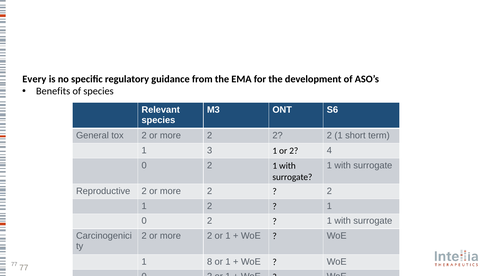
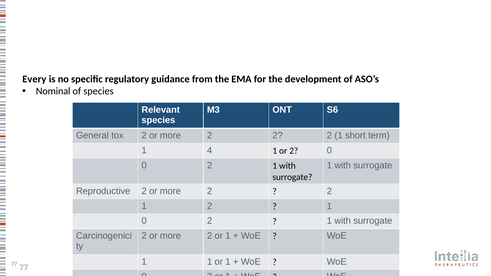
Benefits: Benefits -> Nominal
3: 3 -> 4
2 4: 4 -> 0
1 8: 8 -> 1
